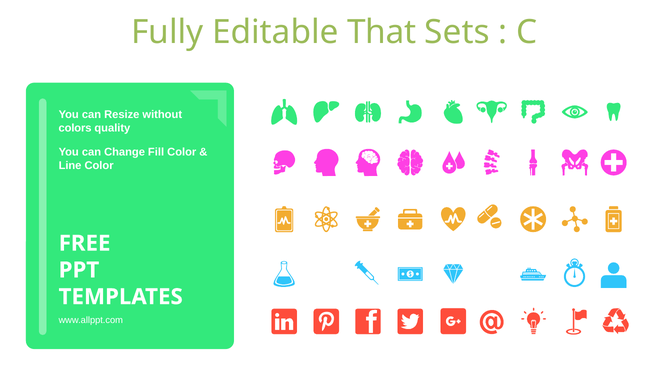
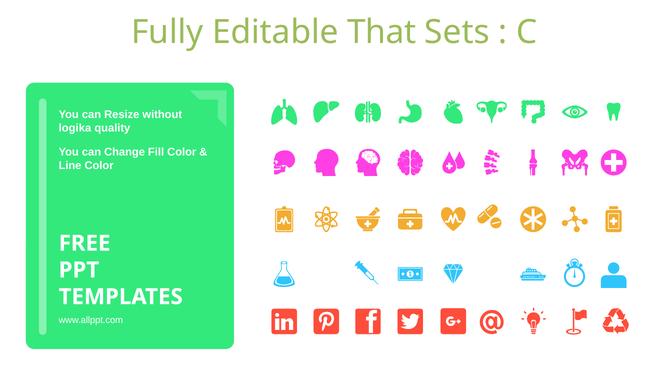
colors: colors -> logika
